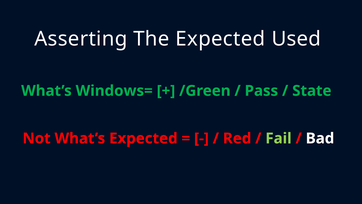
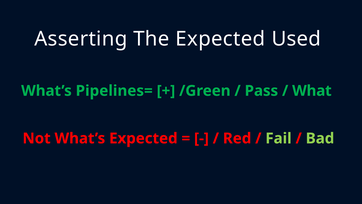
Windows=: Windows= -> Pipelines=
State: State -> What
Bad colour: white -> light green
